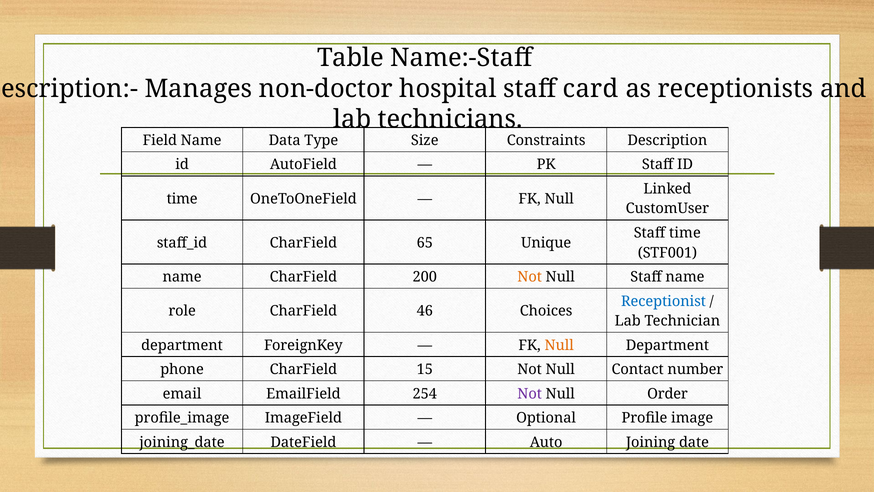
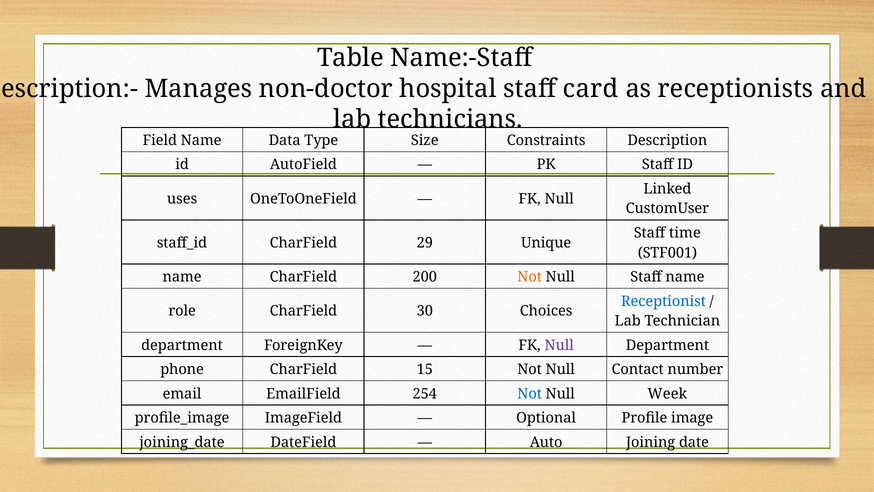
time at (182, 199): time -> uses
65: 65 -> 29
46: 46 -> 30
Null at (559, 345) colour: orange -> purple
Not at (530, 393) colour: purple -> blue
Order: Order -> Week
